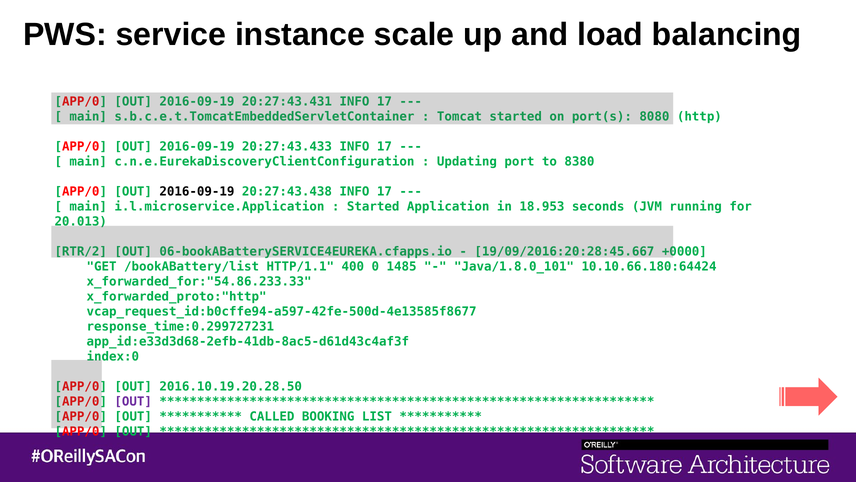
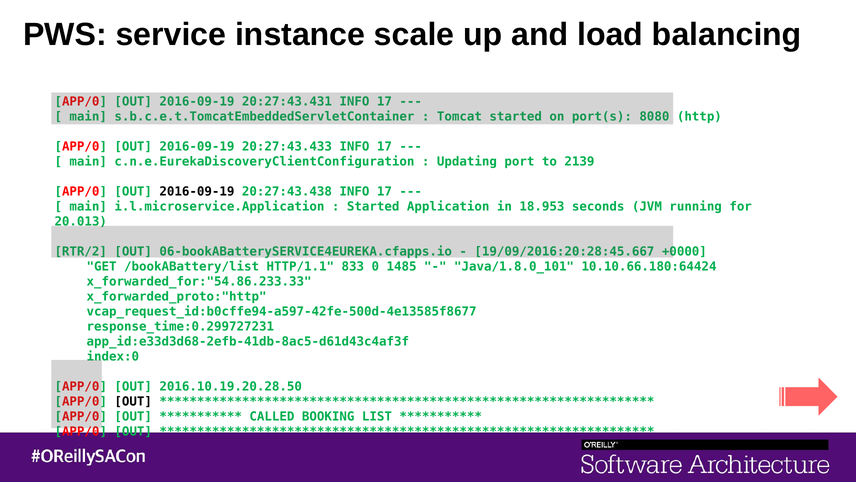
8380: 8380 -> 2139
400: 400 -> 833
OUT at (133, 401) colour: purple -> black
